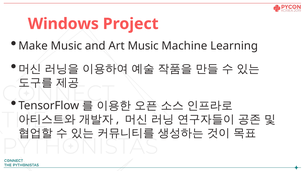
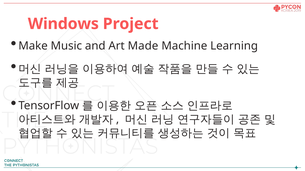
Art Music: Music -> Made
